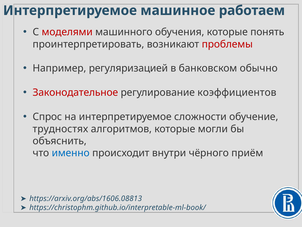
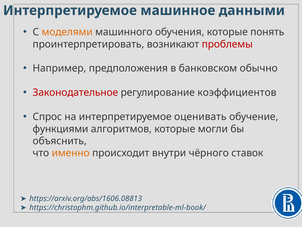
работаем: работаем -> данными
моделями colour: red -> orange
регуляризацией: регуляризацией -> предположения
сложности: сложности -> оценивать
трудностях: трудностях -> функциями
именно colour: blue -> orange
приём: приём -> ставок
